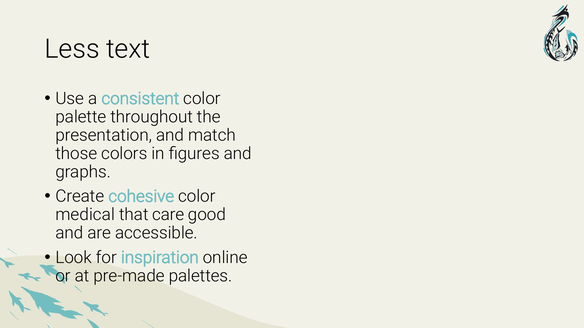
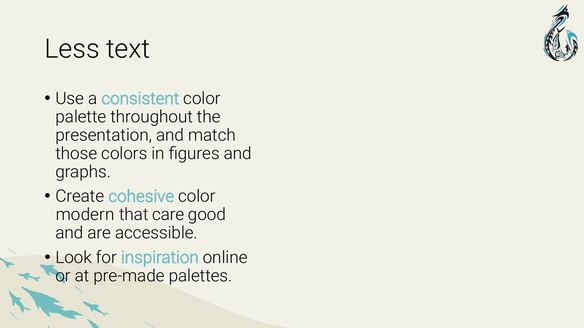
medical: medical -> modern
